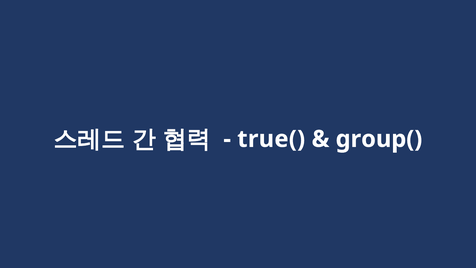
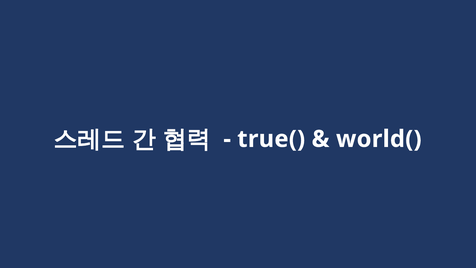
group(: group( -> world(
